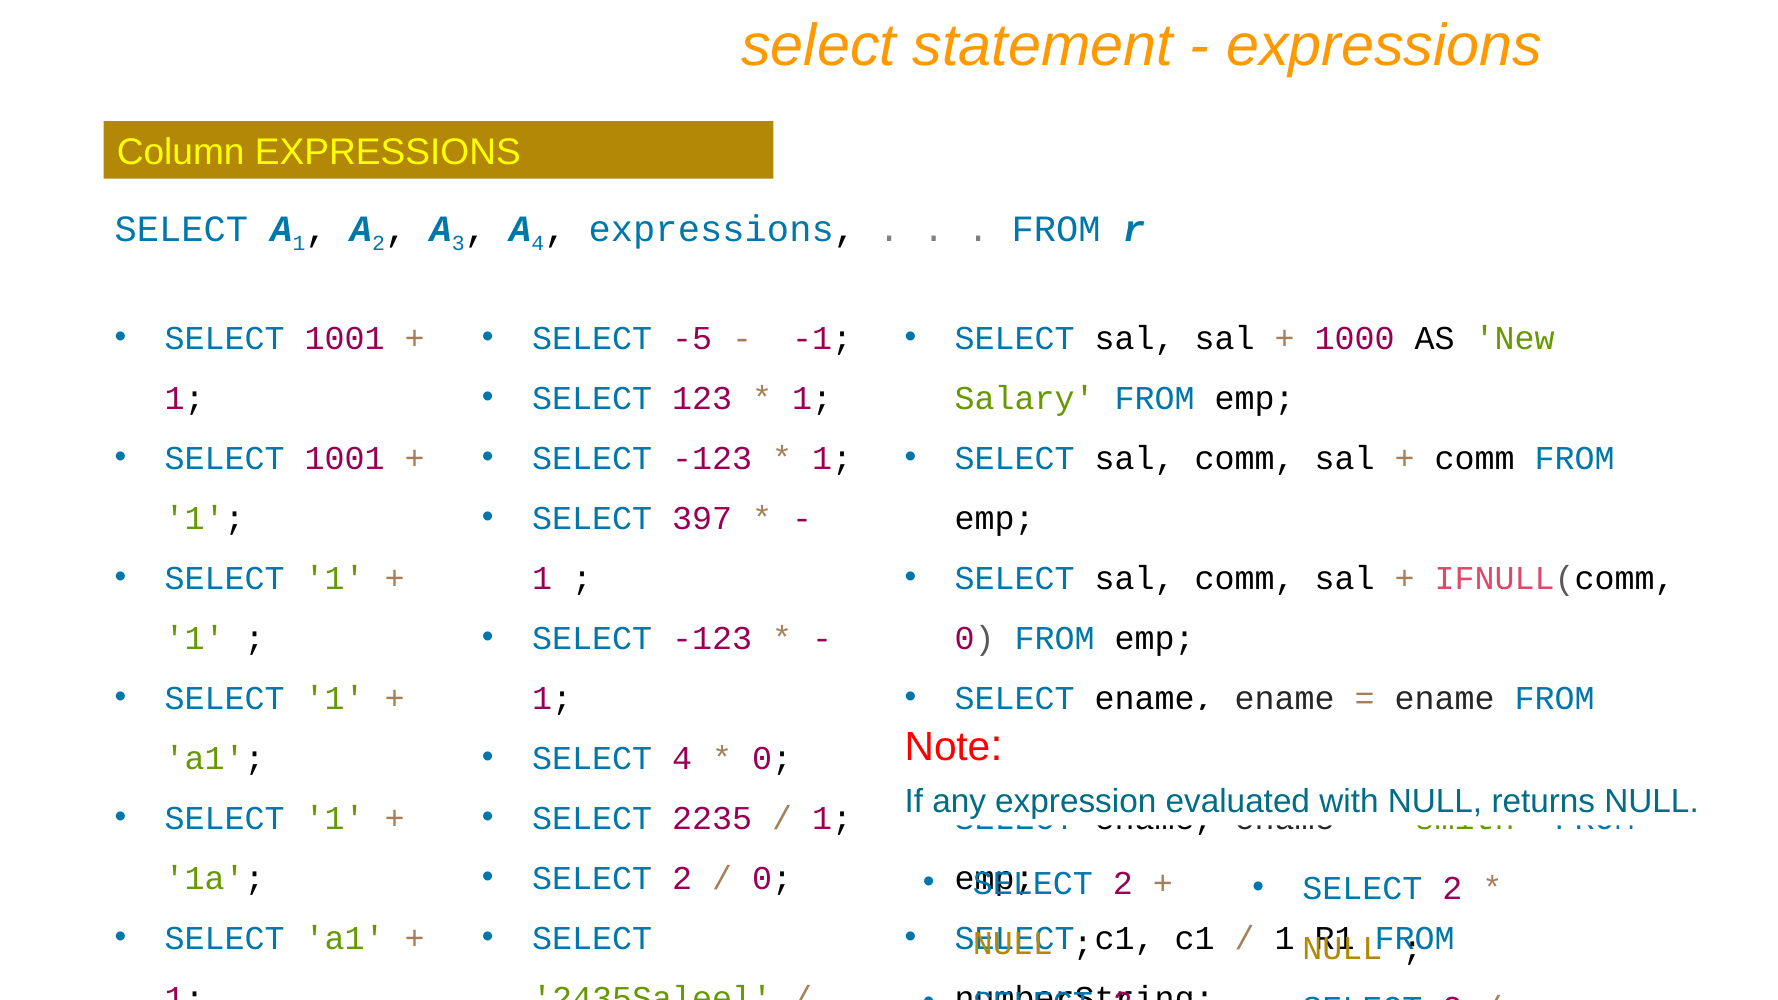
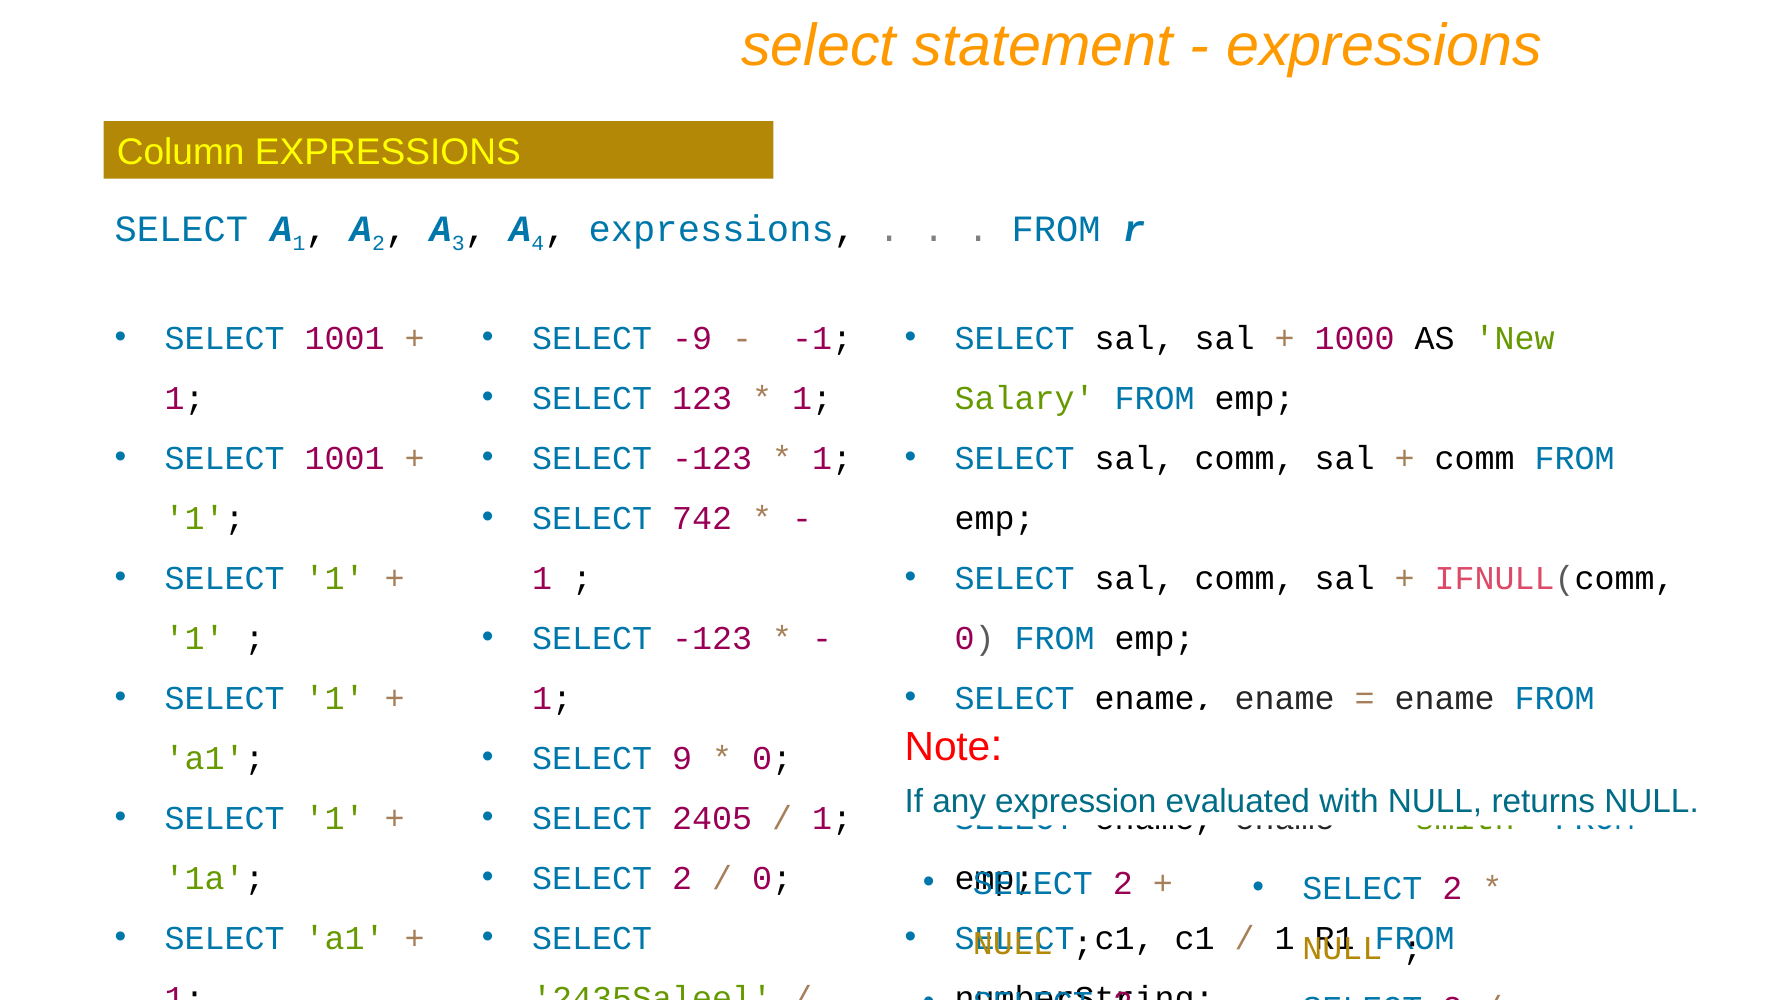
-5: -5 -> -9
397: 397 -> 742
SELECT 4: 4 -> 9
2235: 2235 -> 2405
